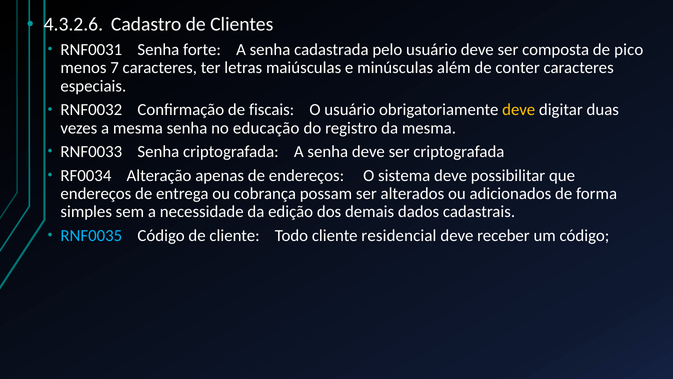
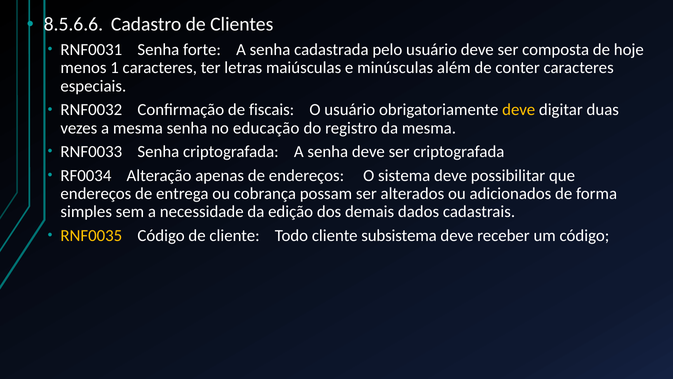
4.3.2.6: 4.3.2.6 -> 8.5.6.6
pico: pico -> hoje
7: 7 -> 1
RNF0035 colour: light blue -> yellow
residencial: residencial -> subsistema
